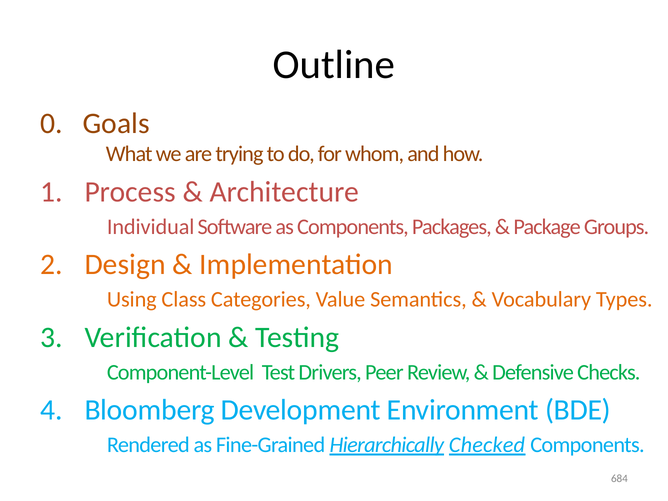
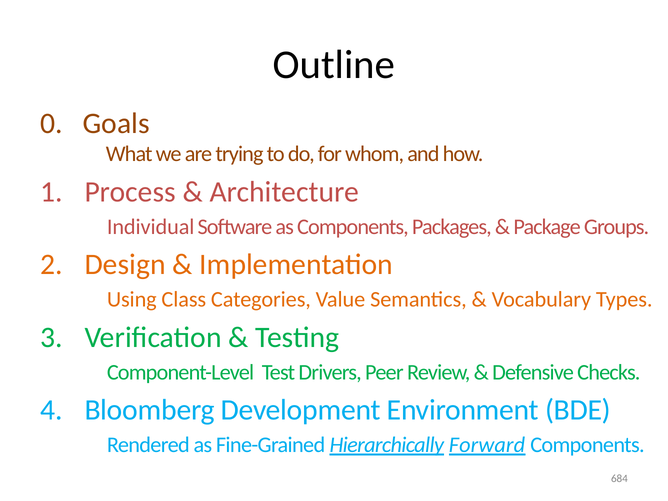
Checked: Checked -> Forward
